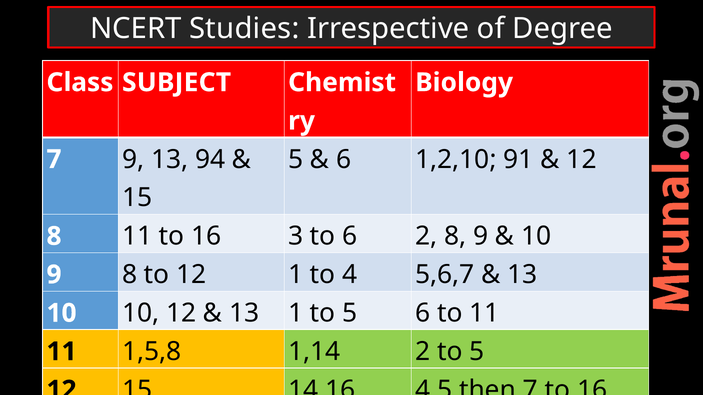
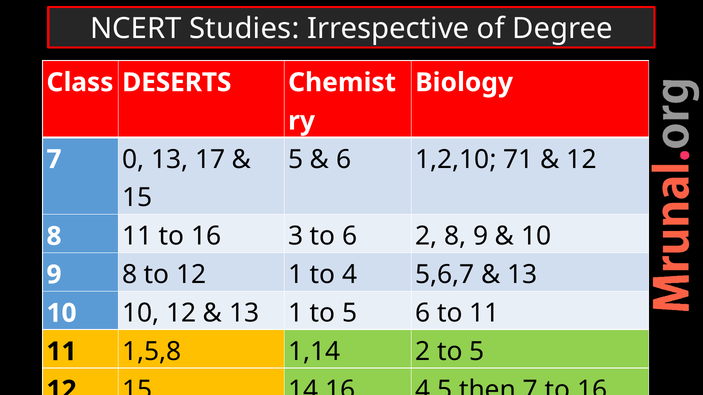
SUBJECT: SUBJECT -> DESERTS
91: 91 -> 71
7 9: 9 -> 0
94: 94 -> 17
